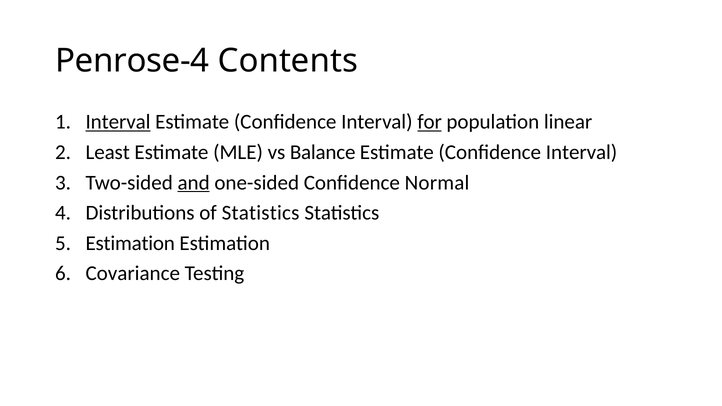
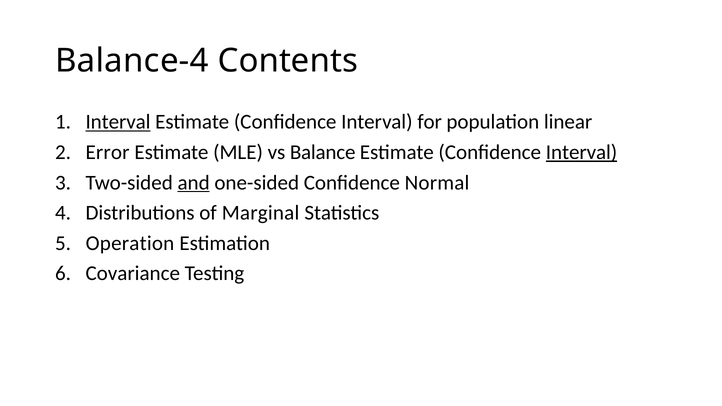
Penrose-4: Penrose-4 -> Balance-4
for underline: present -> none
Least: Least -> Error
Interval at (582, 152) underline: none -> present
of Statistics: Statistics -> Marginal
Estimation at (130, 243): Estimation -> Operation
